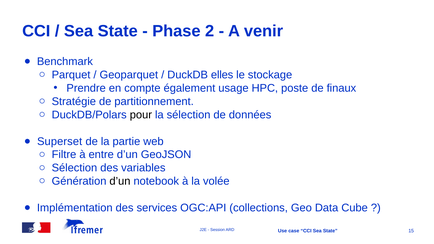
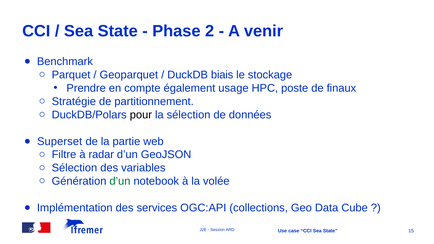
elles: elles -> biais
entre: entre -> radar
d’un at (120, 181) colour: black -> green
